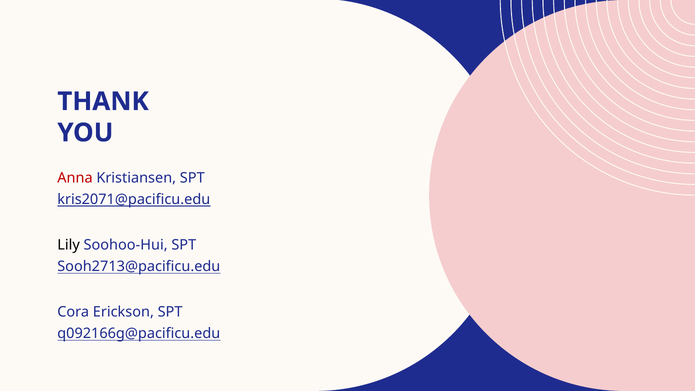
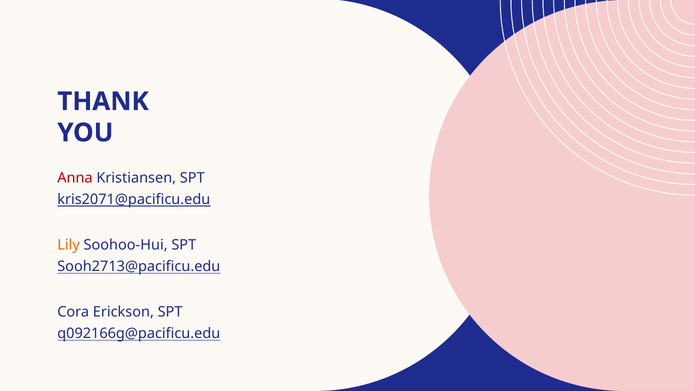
Lily colour: black -> orange
